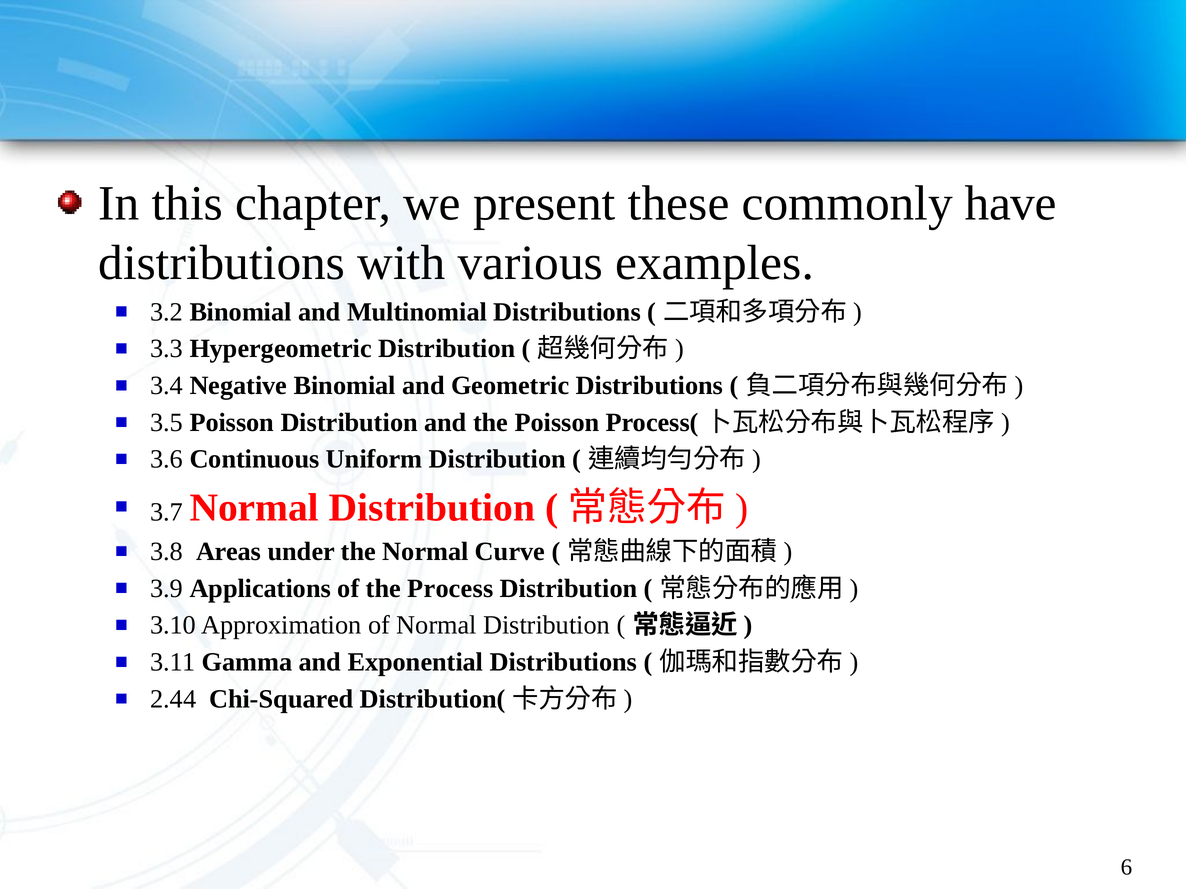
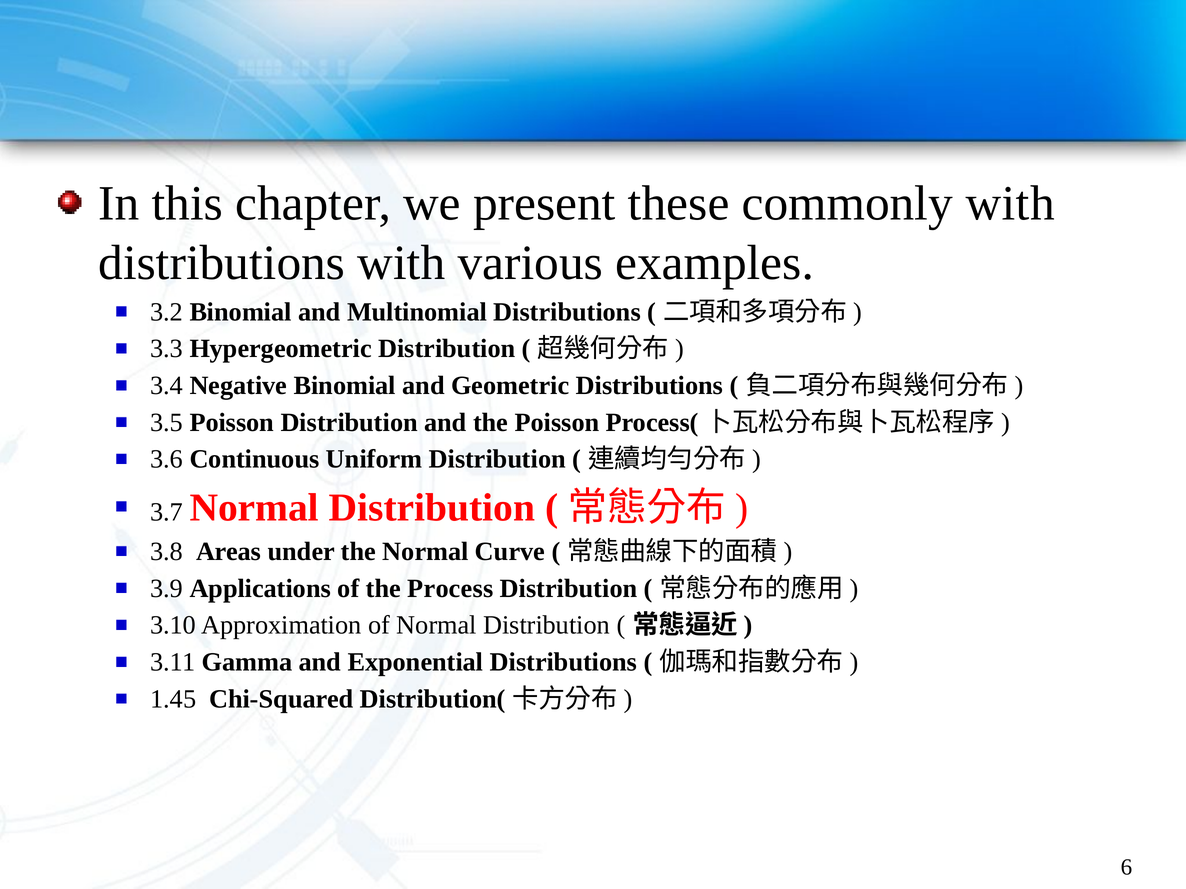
commonly have: have -> with
2.44: 2.44 -> 1.45
